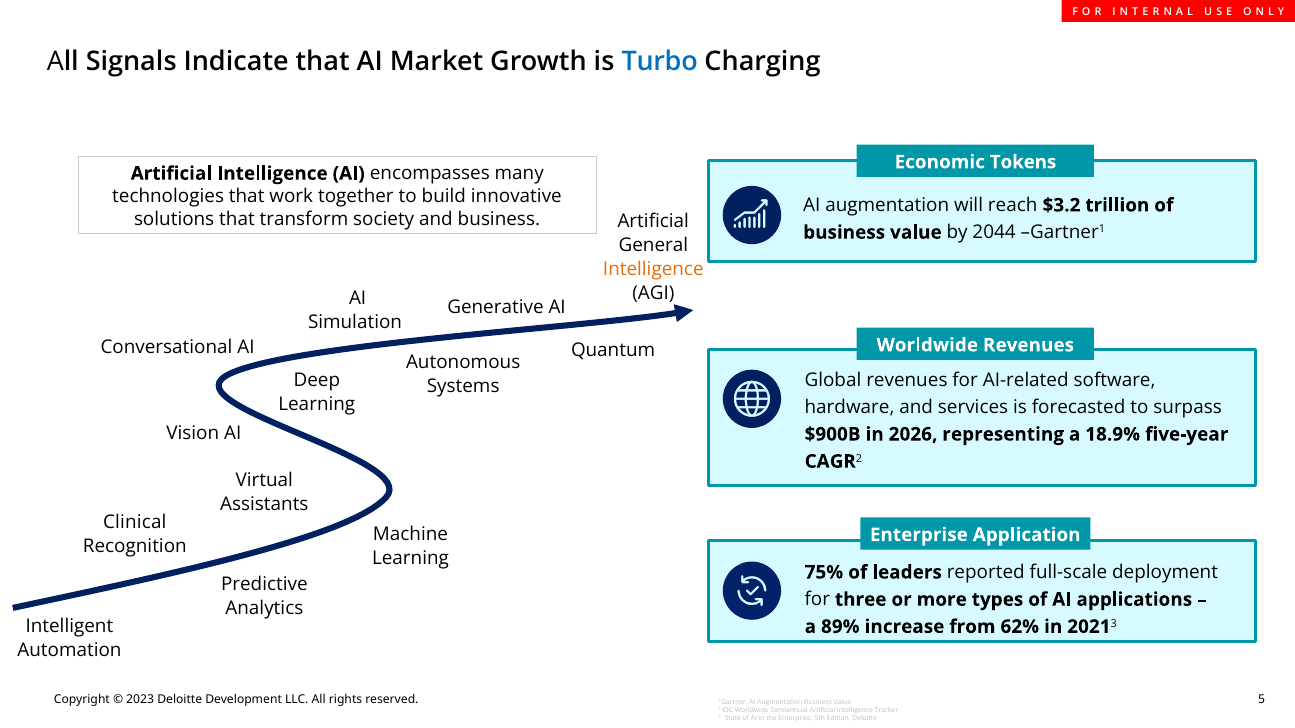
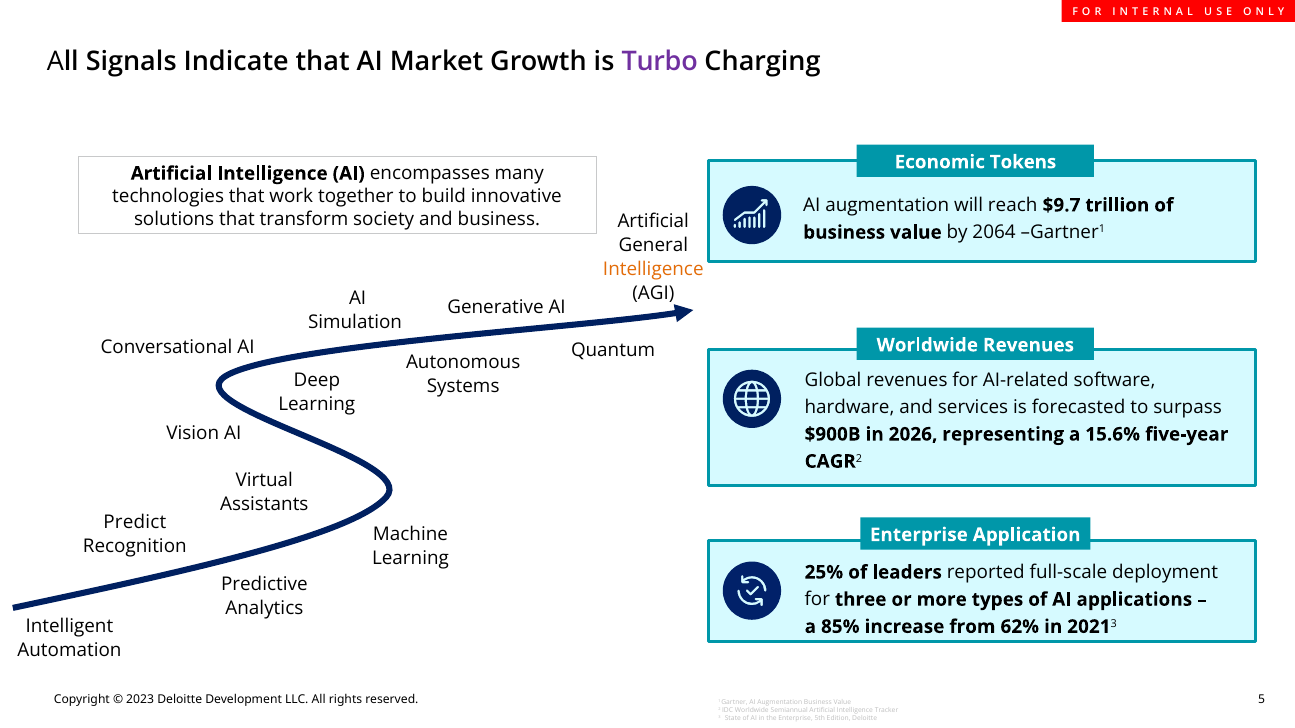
Turbo colour: blue -> purple
$3.2: $3.2 -> $9.7
2044: 2044 -> 2064
18.9%: 18.9% -> 15.6%
Clinical: Clinical -> Predict
75%: 75% -> 25%
89%: 89% -> 85%
